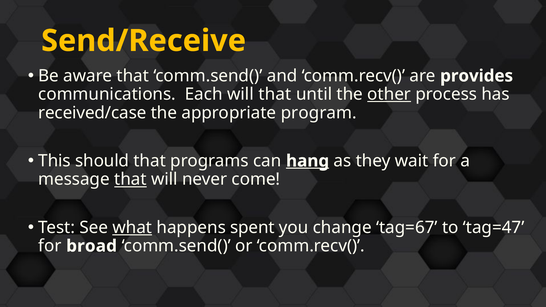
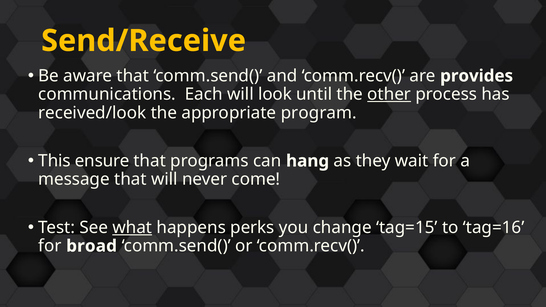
will that: that -> look
received/case: received/case -> received/look
should: should -> ensure
hang underline: present -> none
that at (130, 179) underline: present -> none
spent: spent -> perks
tag=67: tag=67 -> tag=15
tag=47: tag=47 -> tag=16
